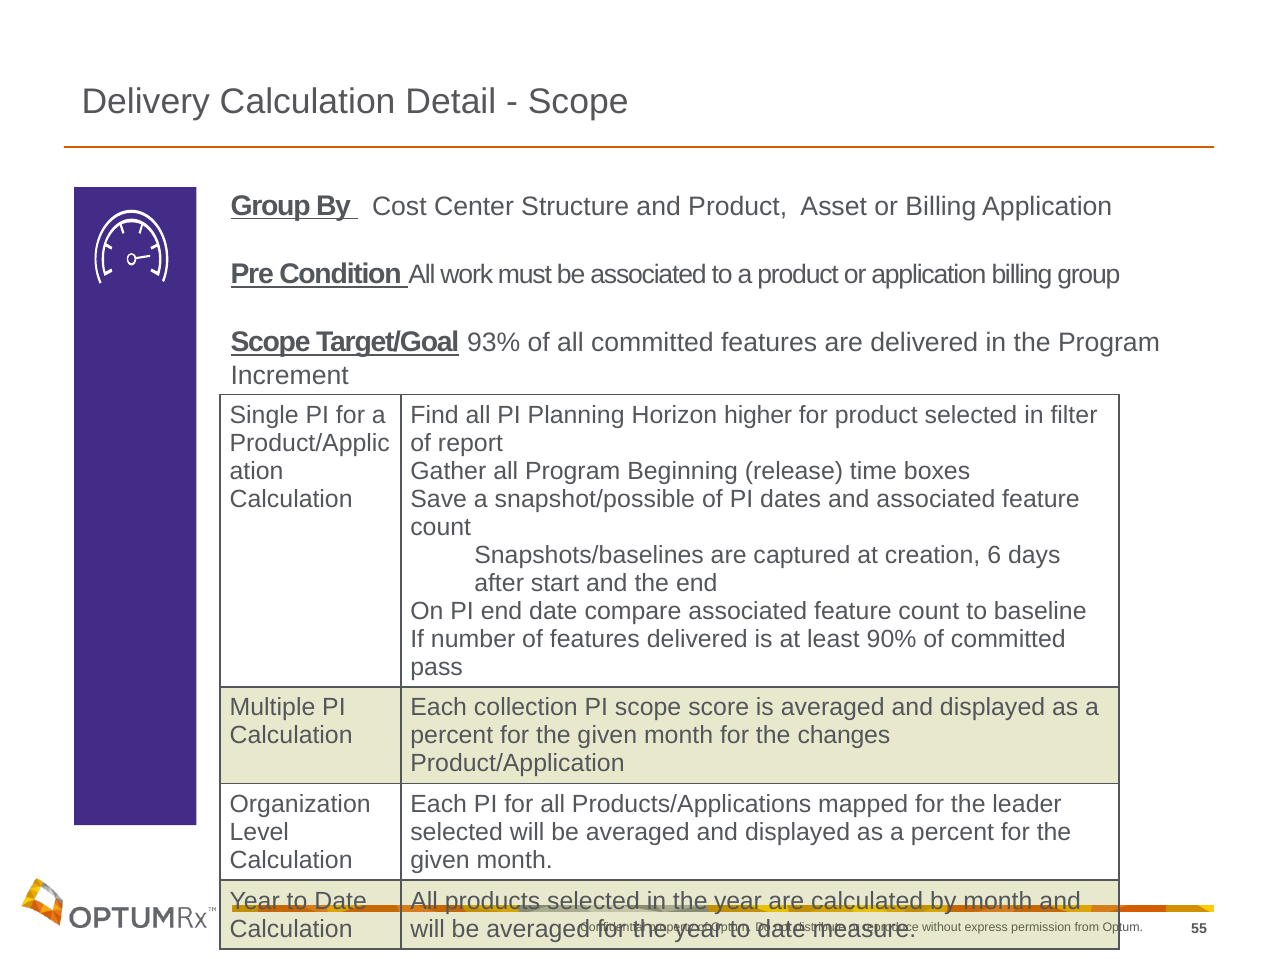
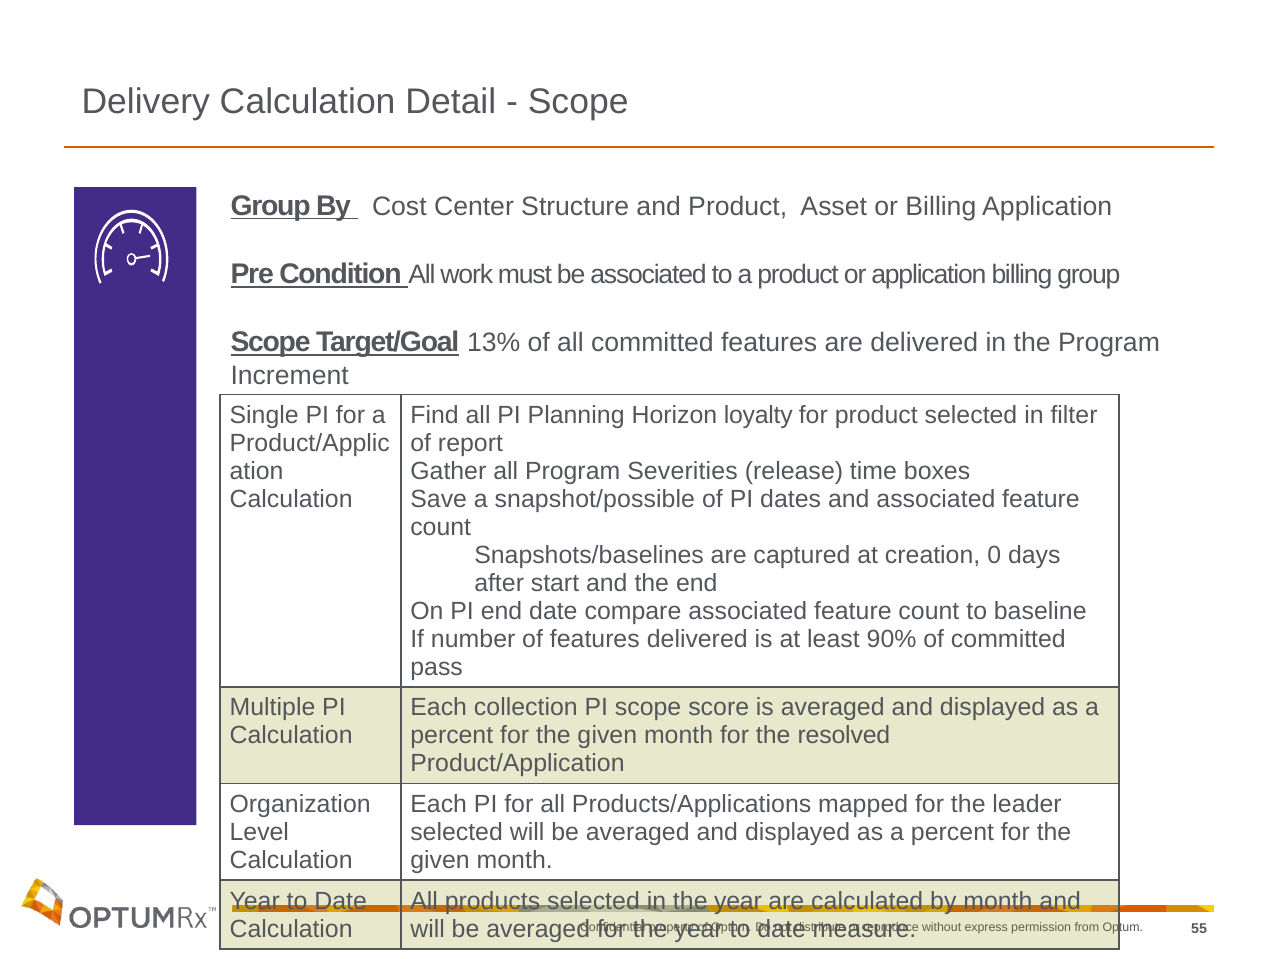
93%: 93% -> 13%
higher: higher -> loyalty
Beginning: Beginning -> Severities
6: 6 -> 0
changes: changes -> resolved
